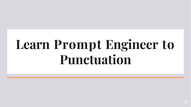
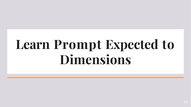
Engineer: Engineer -> Expected
Punctuation: Punctuation -> Dimensions
